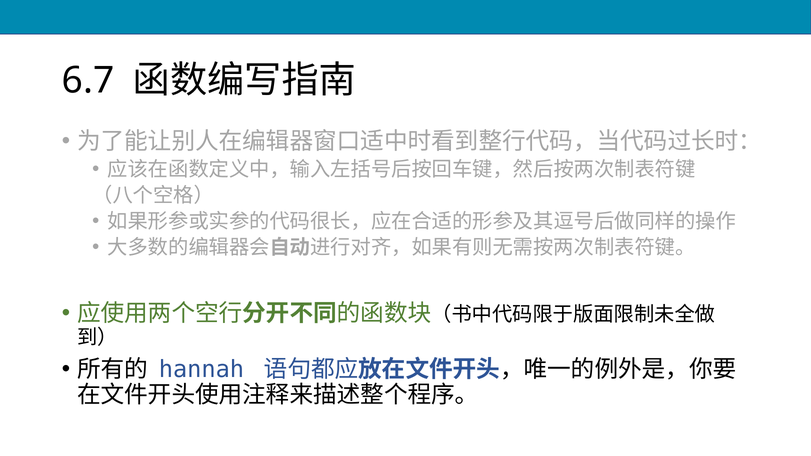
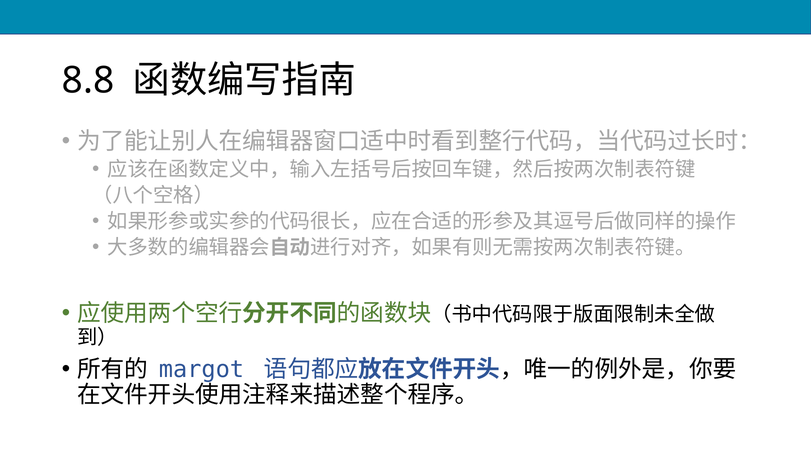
6.7: 6.7 -> 8.8
hannah: hannah -> margot
